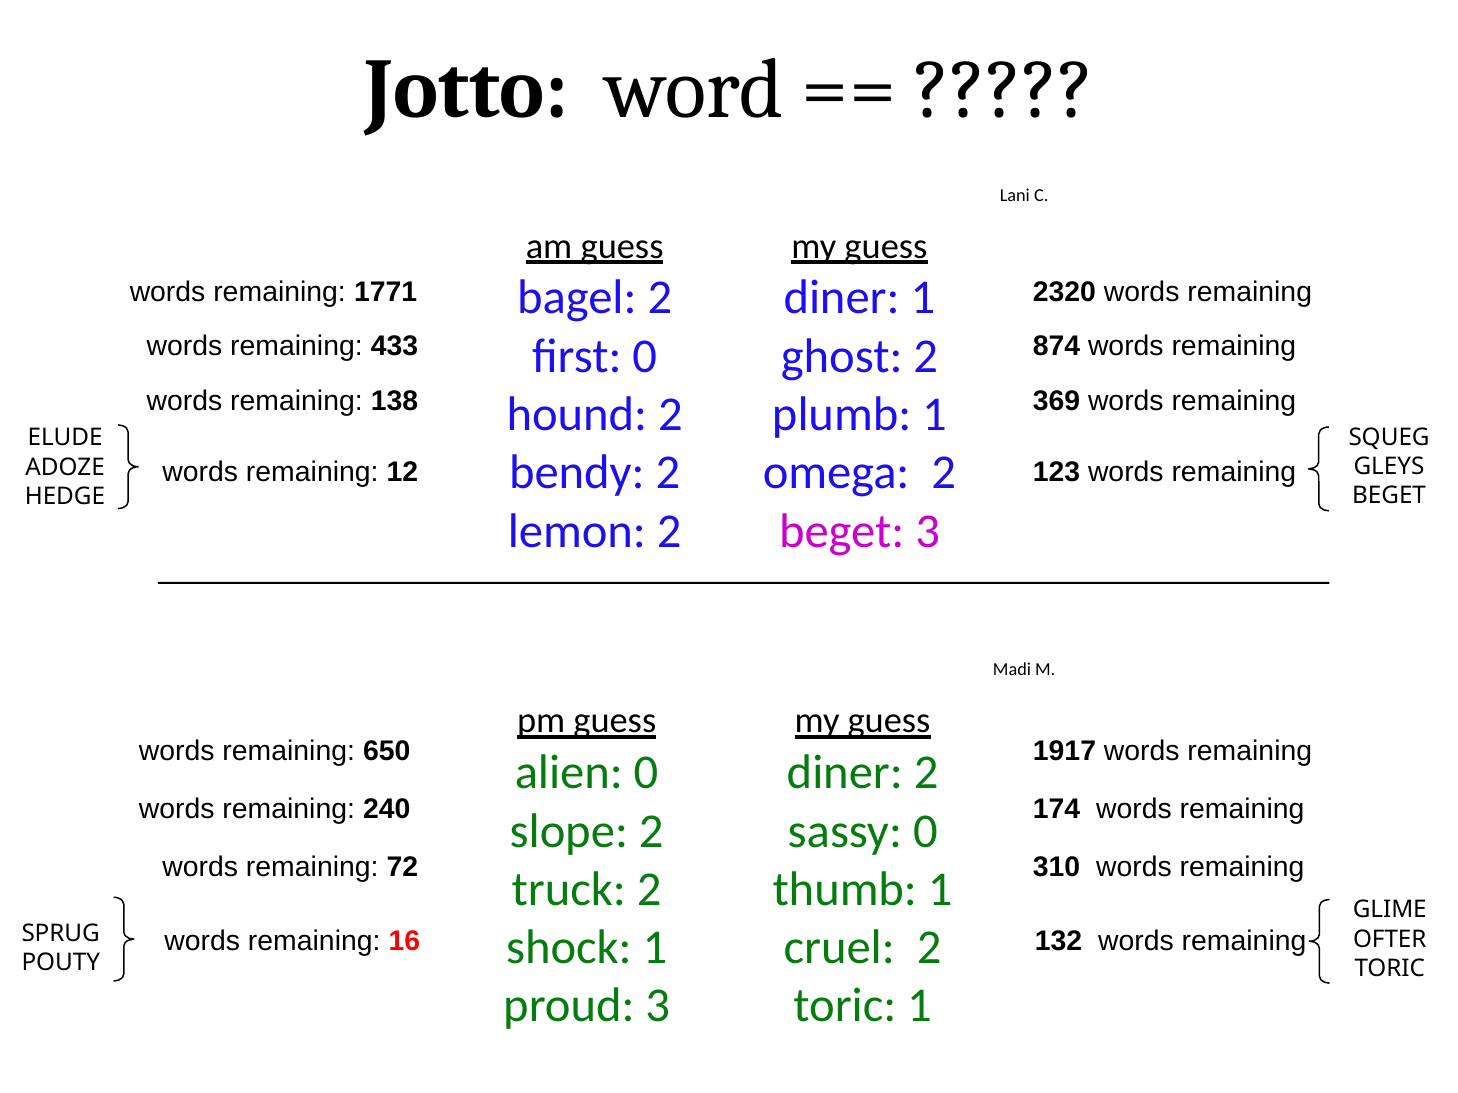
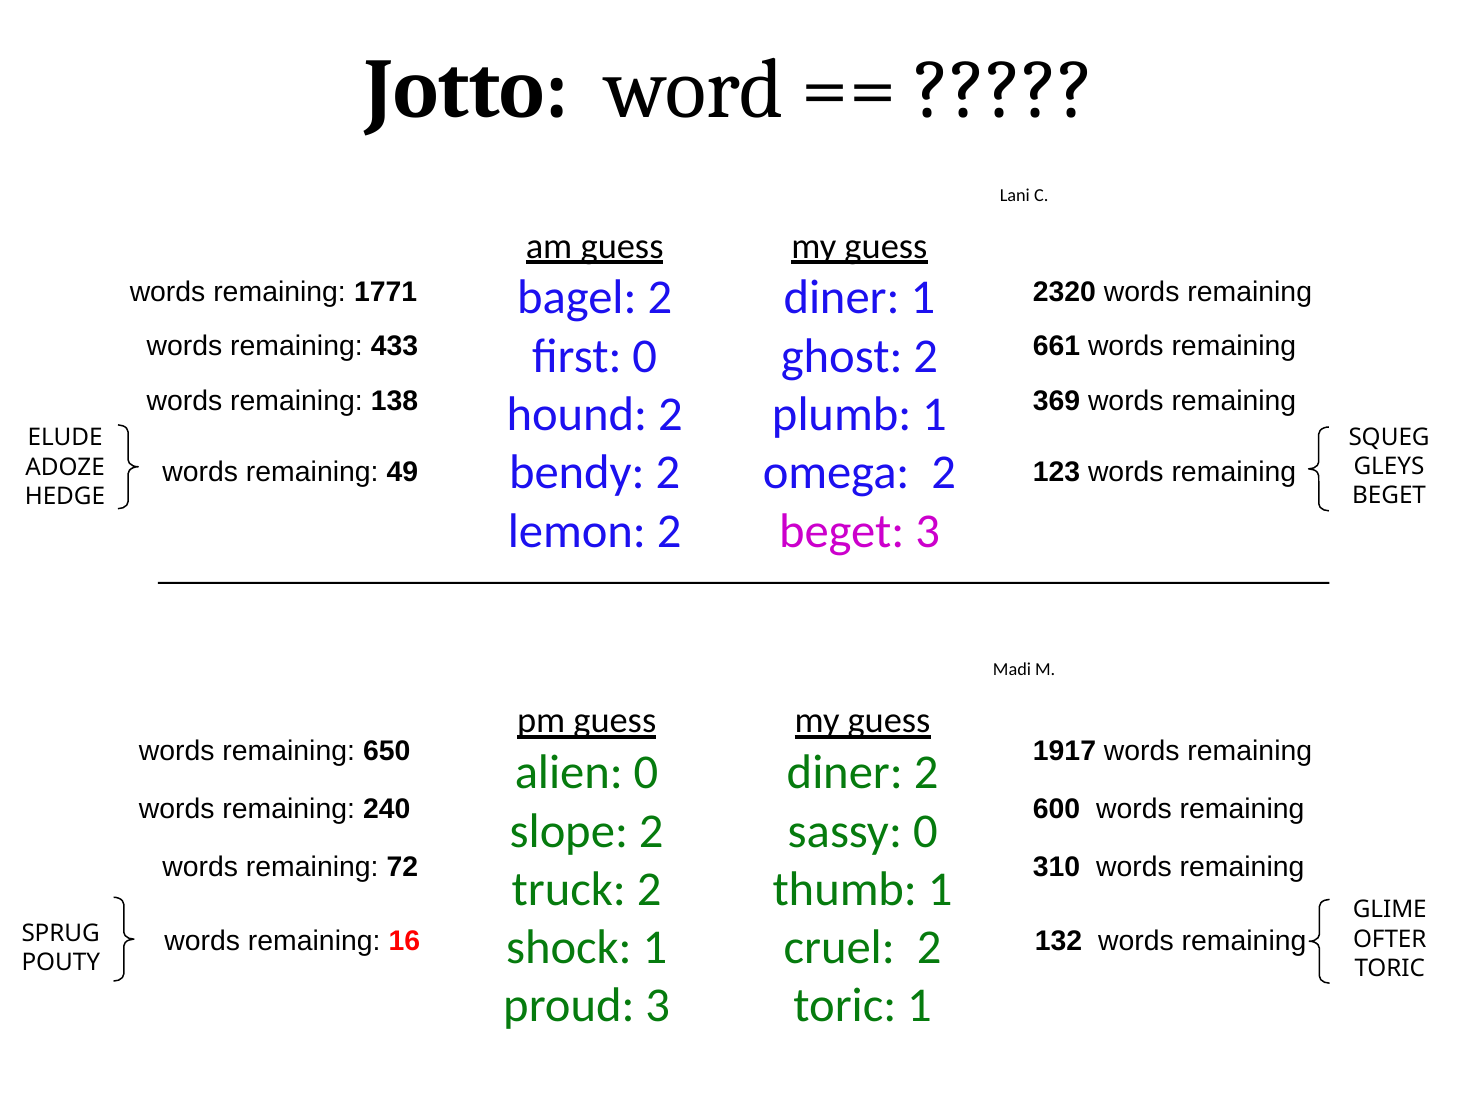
874: 874 -> 661
12: 12 -> 49
174: 174 -> 600
